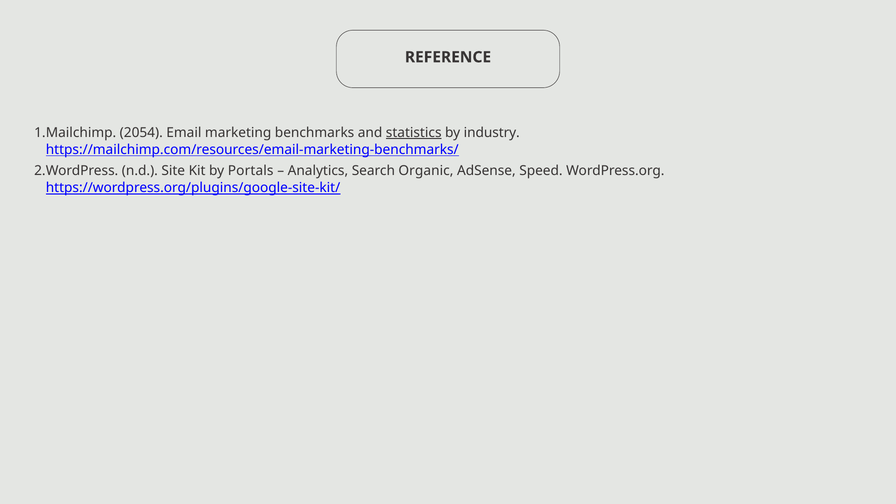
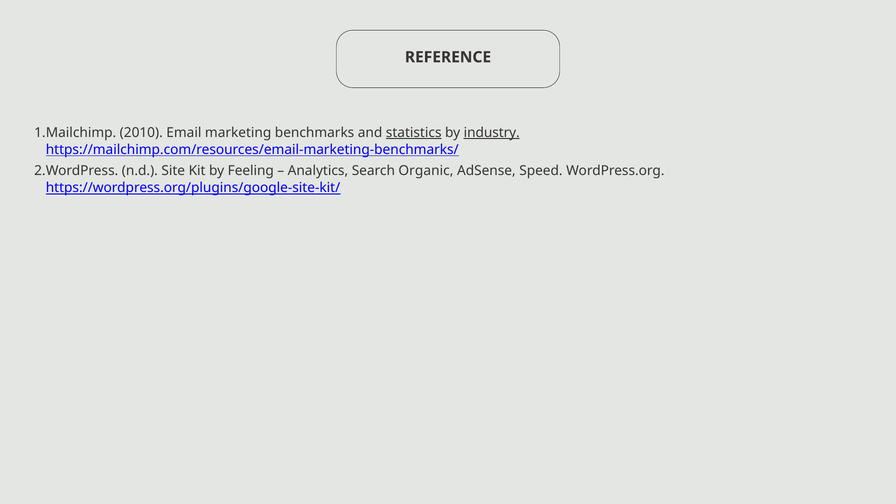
2054: 2054 -> 2010
industry underline: none -> present
Portals: Portals -> Feeling
